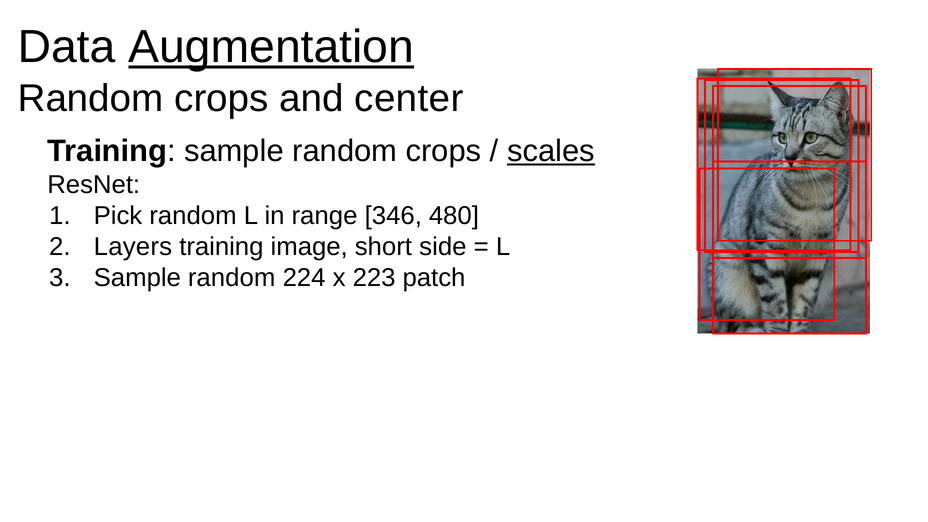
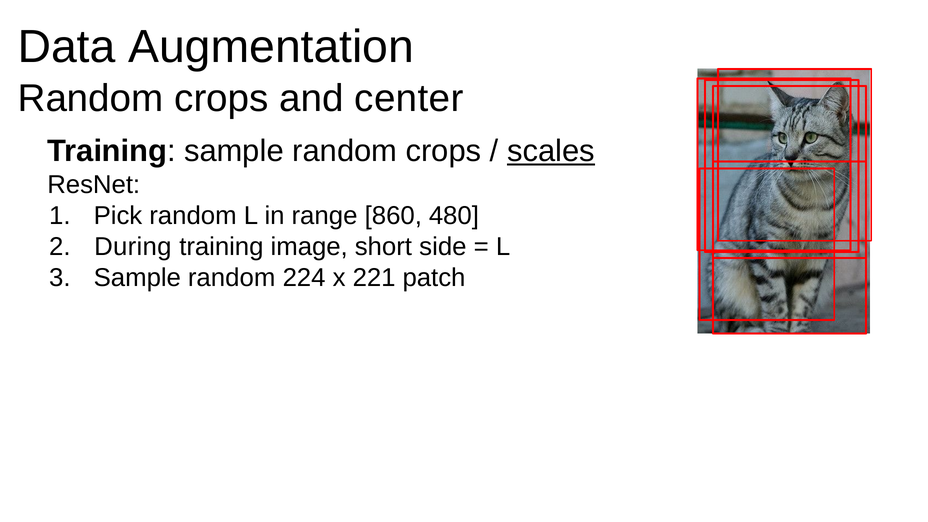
Augmentation underline: present -> none
346: 346 -> 860
Layers: Layers -> During
223: 223 -> 221
